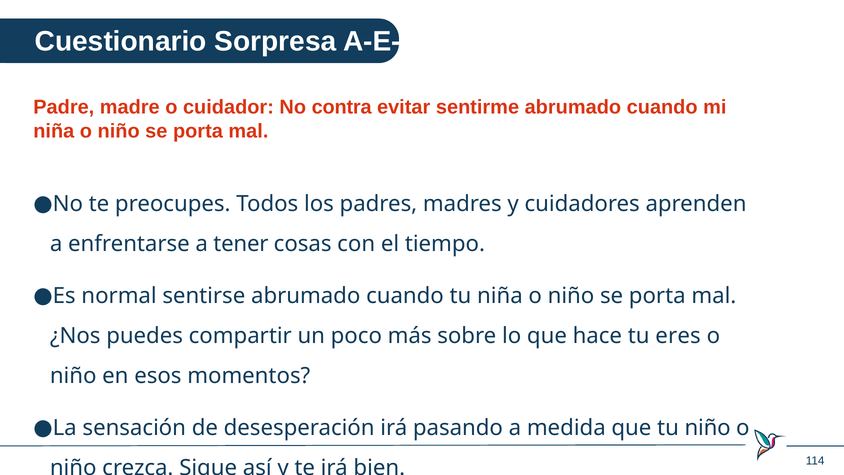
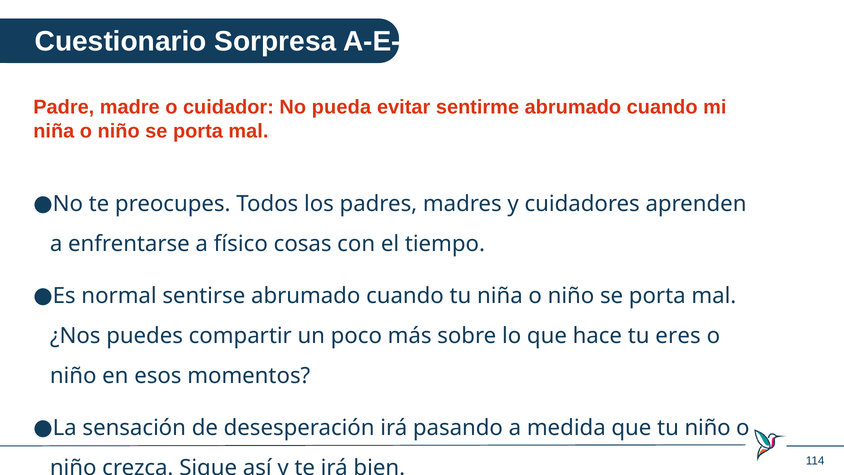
contra: contra -> pueda
tener: tener -> físico
